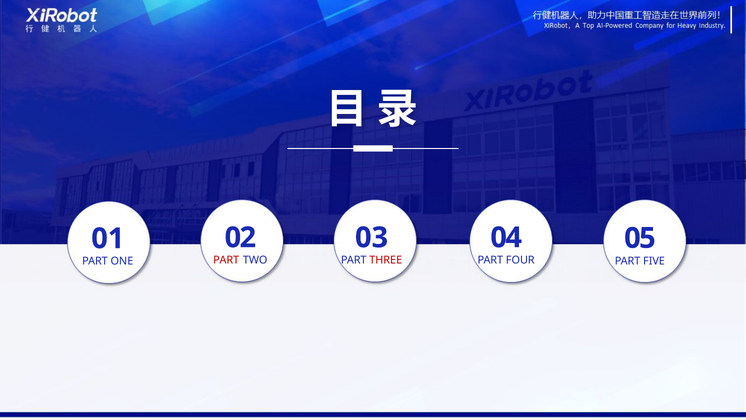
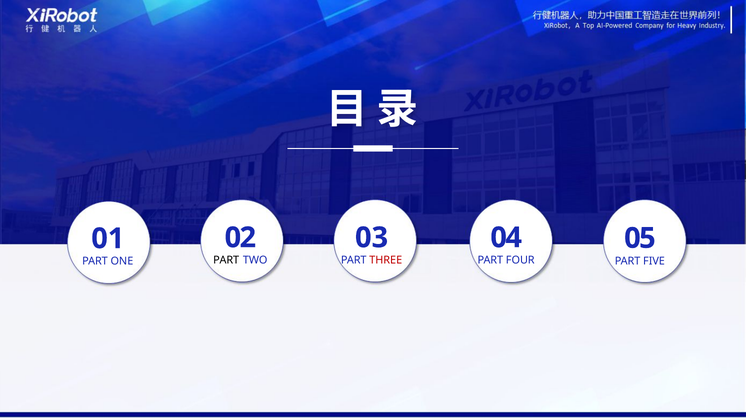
PART at (226, 260) colour: red -> black
